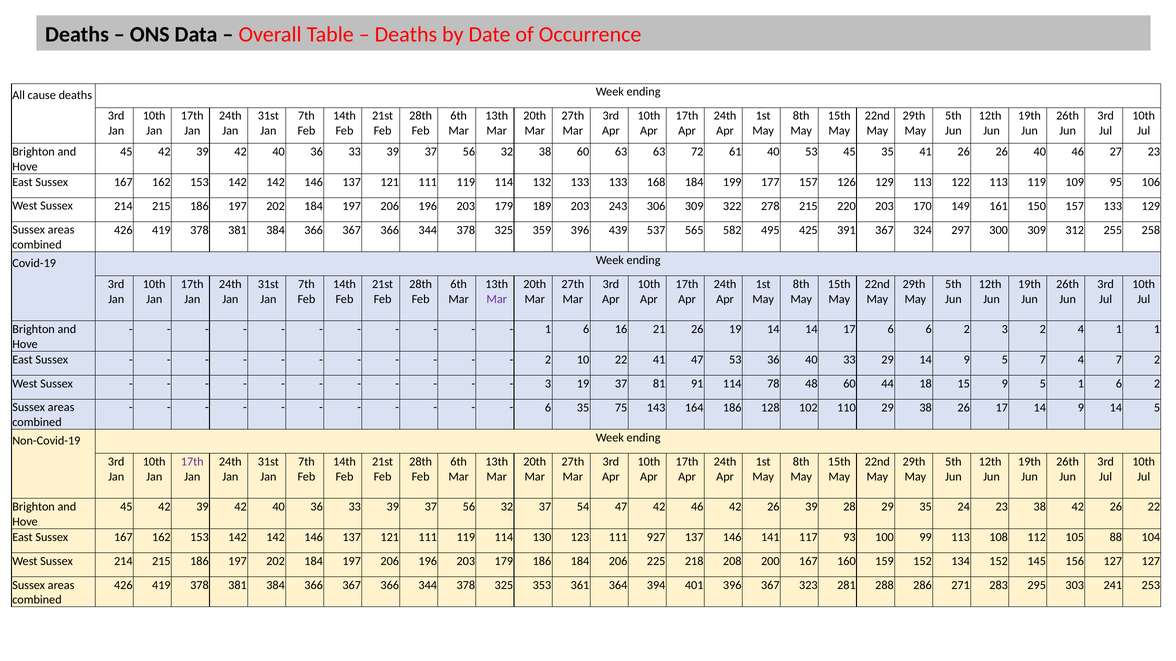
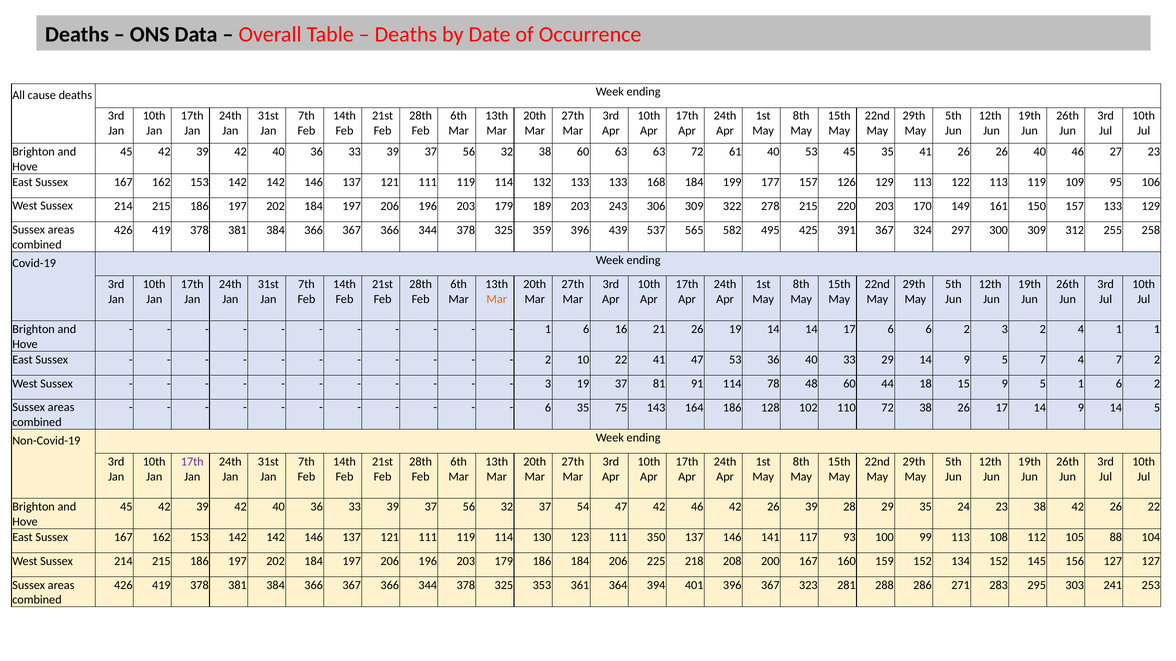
Mar at (497, 299) colour: purple -> orange
110 29: 29 -> 72
927: 927 -> 350
